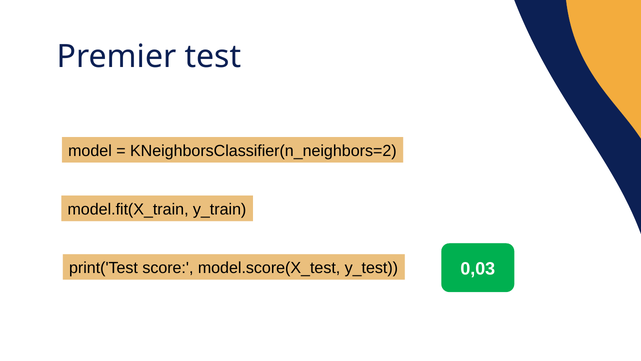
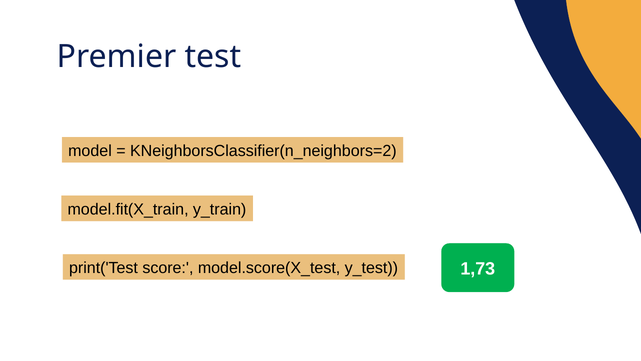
0,03: 0,03 -> 1,73
